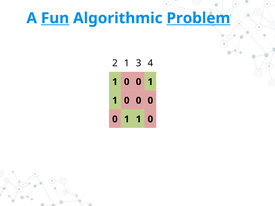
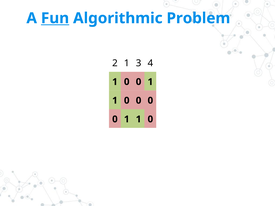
Problem underline: present -> none
